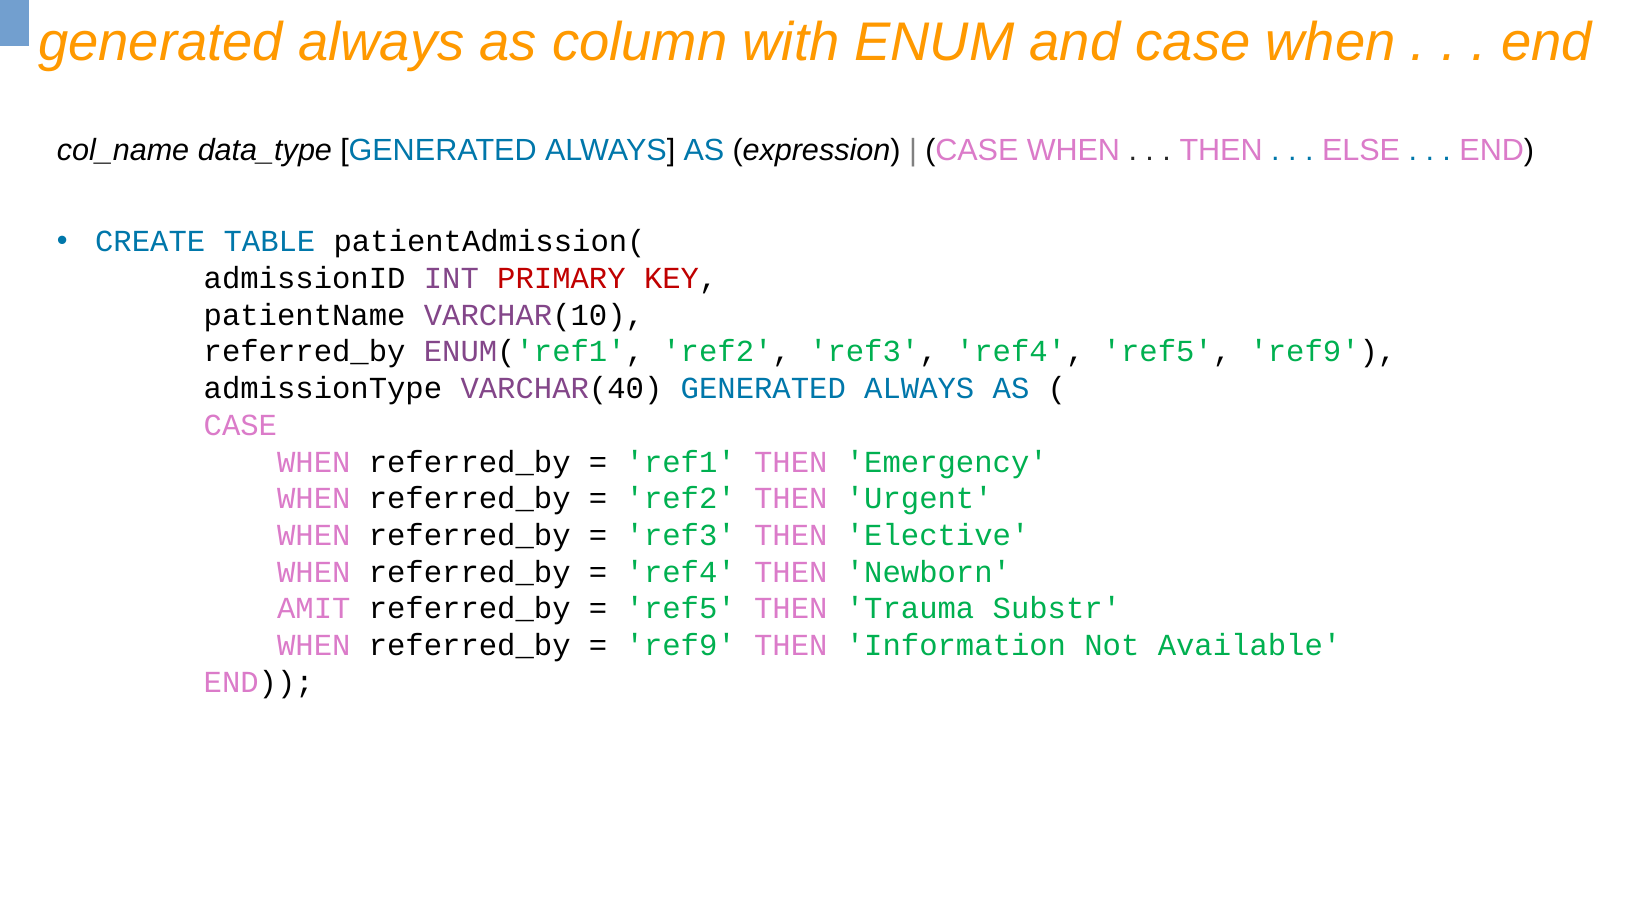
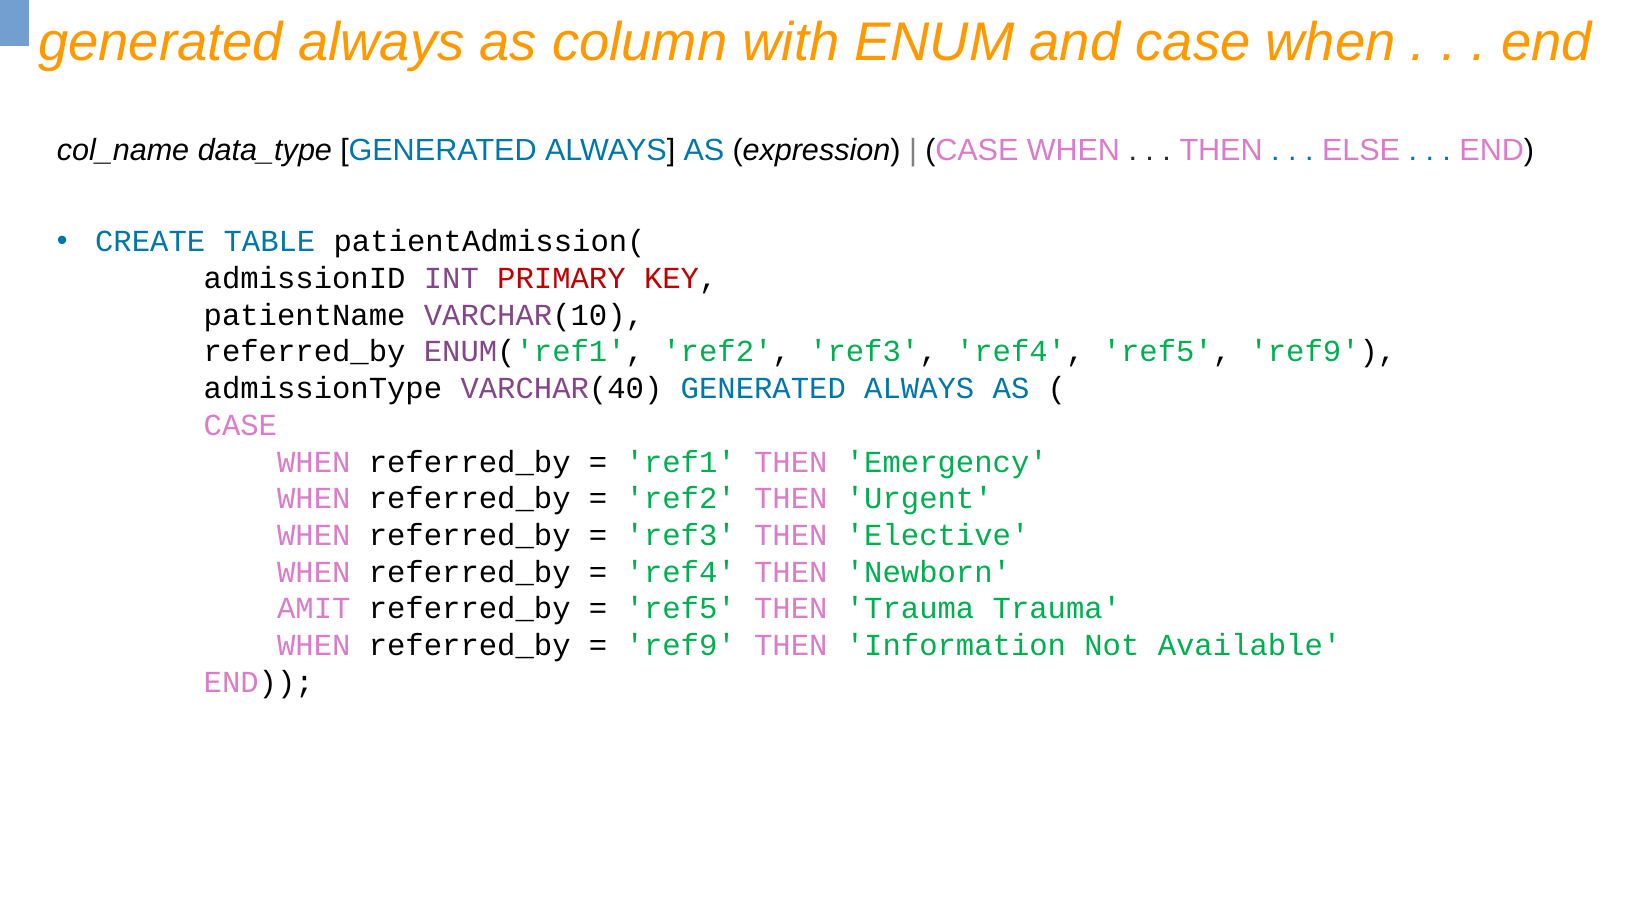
Trauma Substr: Substr -> Trauma
